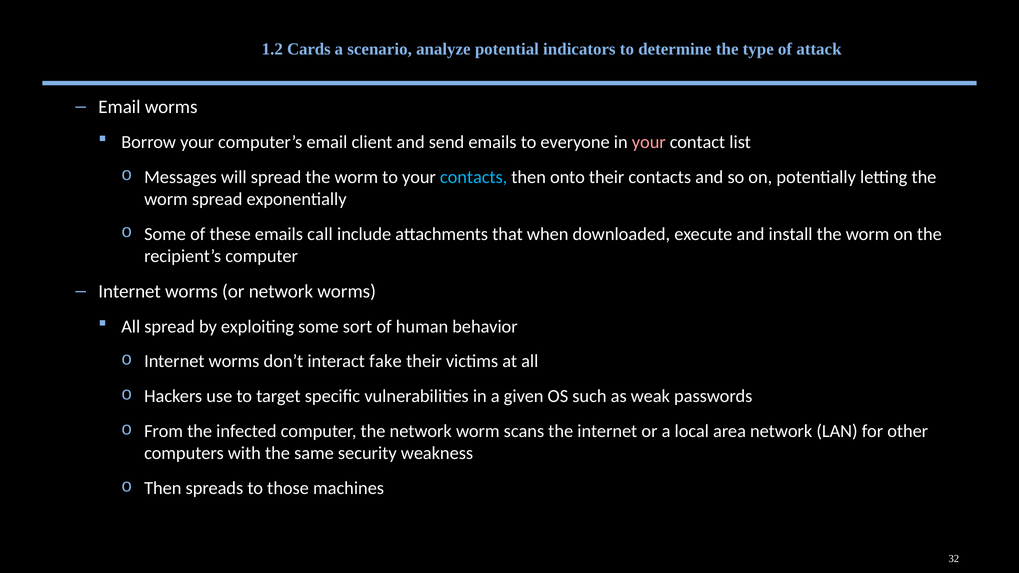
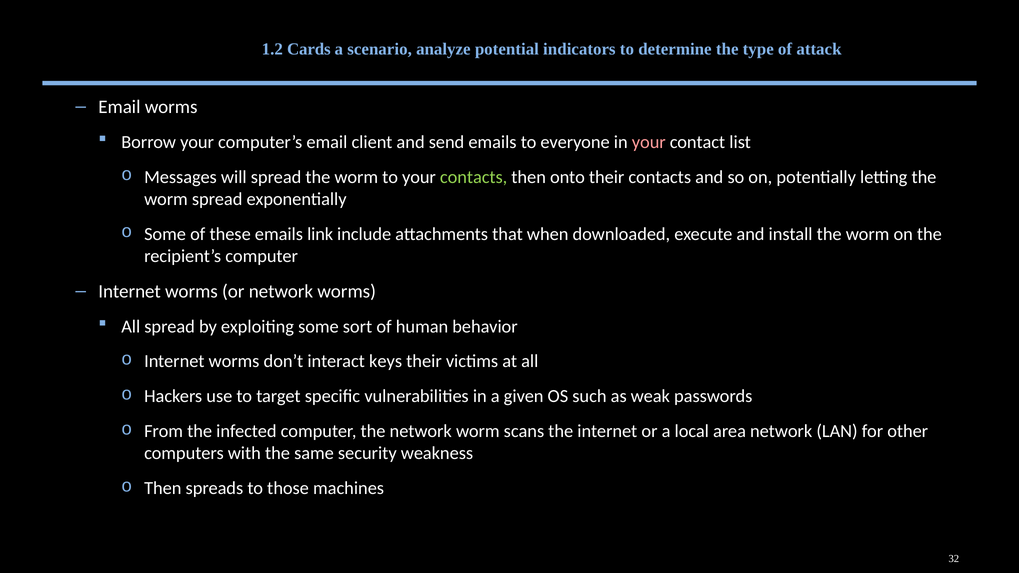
contacts at (474, 177) colour: light blue -> light green
call: call -> link
fake: fake -> keys
